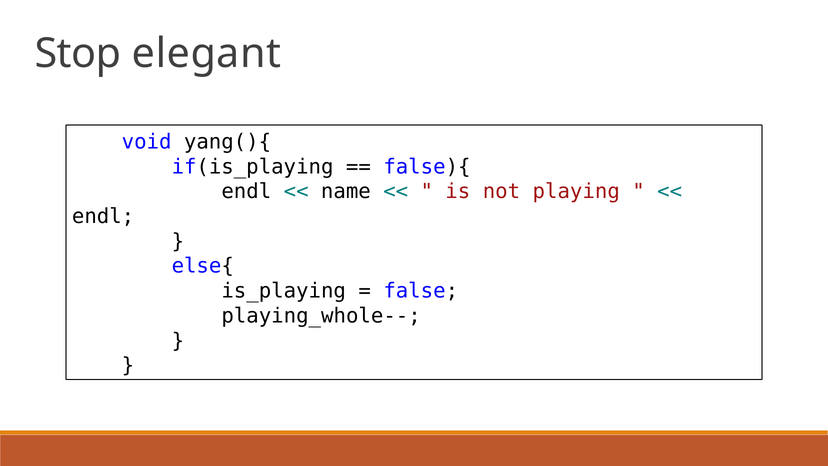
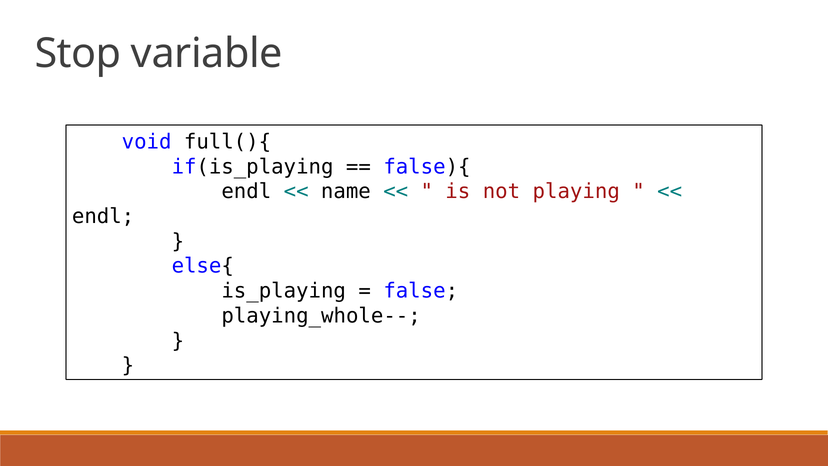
elegant: elegant -> variable
yang(){: yang(){ -> full(){
